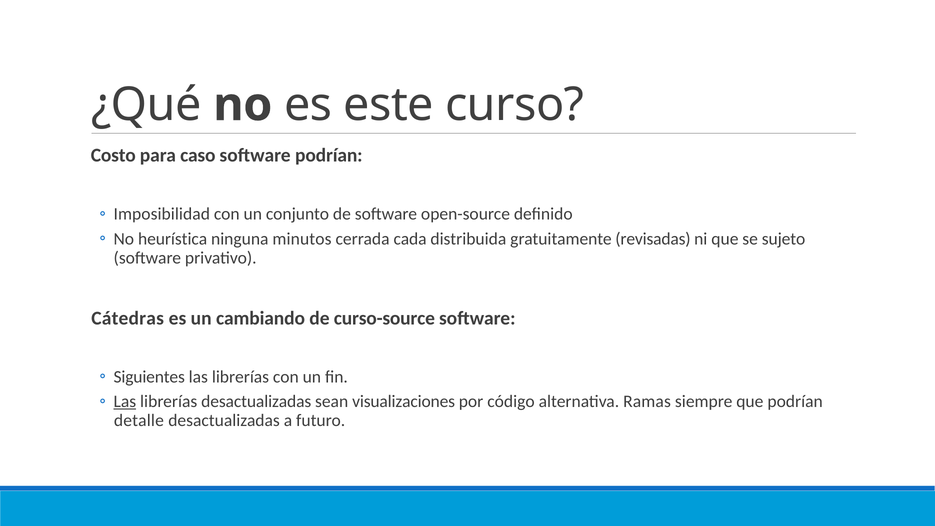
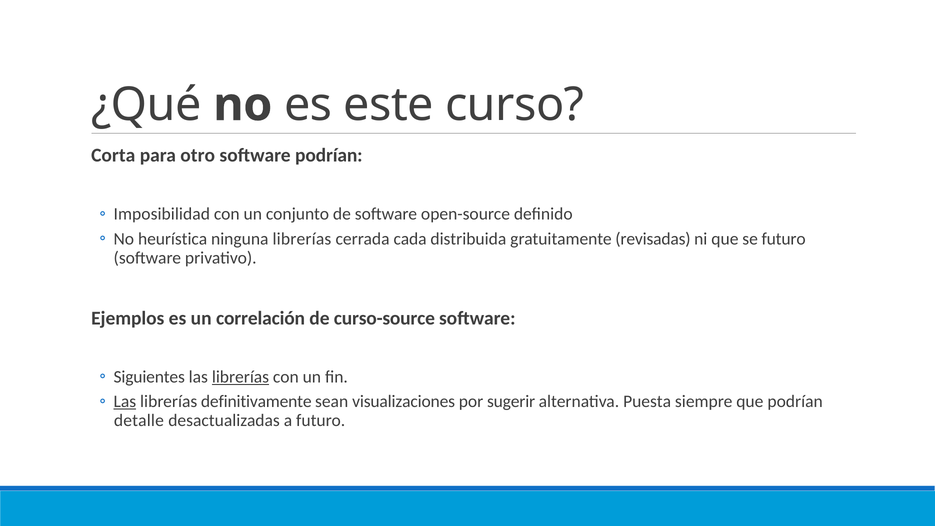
Costo: Costo -> Corta
caso: caso -> otro
ninguna minutos: minutos -> librerías
se sujeto: sujeto -> futuro
Cátedras: Cátedras -> Ejemplos
cambiando: cambiando -> correlación
librerías at (240, 377) underline: none -> present
librerías desactualizadas: desactualizadas -> definitivamente
código: código -> sugerir
Ramas: Ramas -> Puesta
